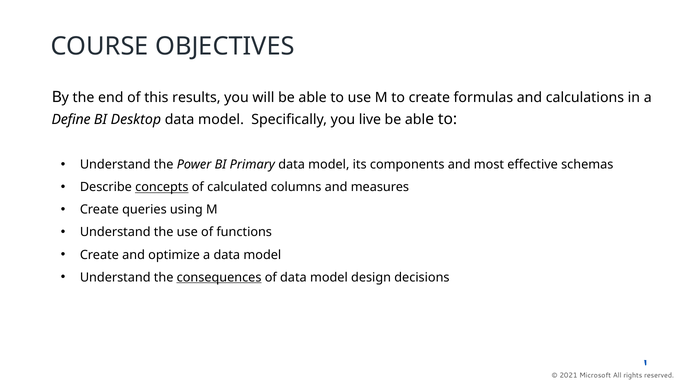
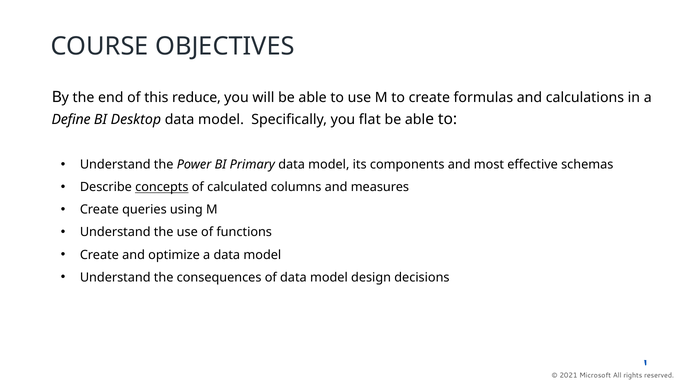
results: results -> reduce
live: live -> flat
consequences underline: present -> none
